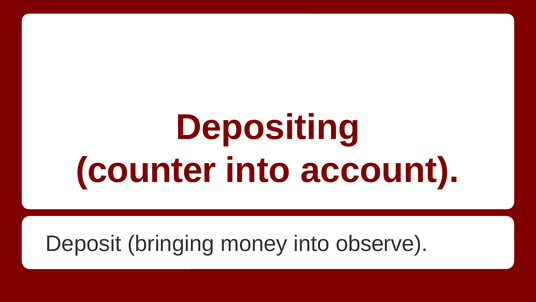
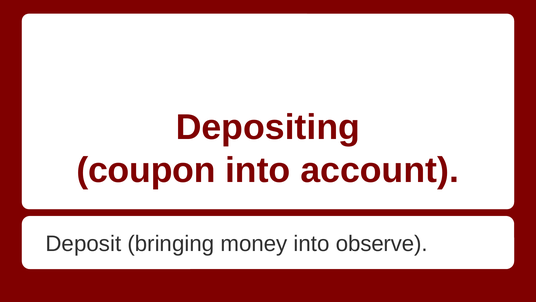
counter: counter -> coupon
